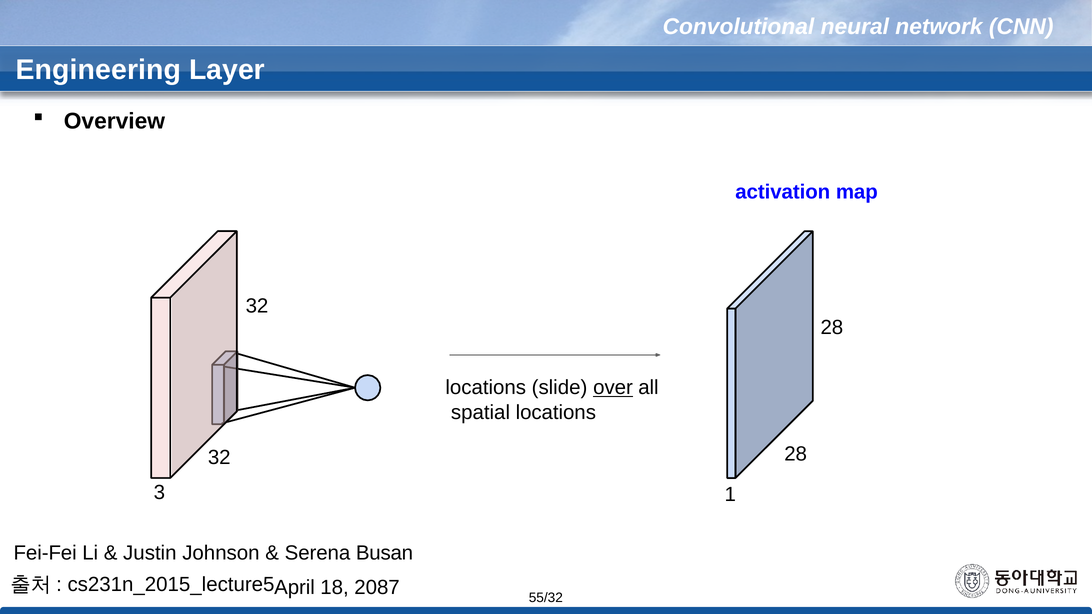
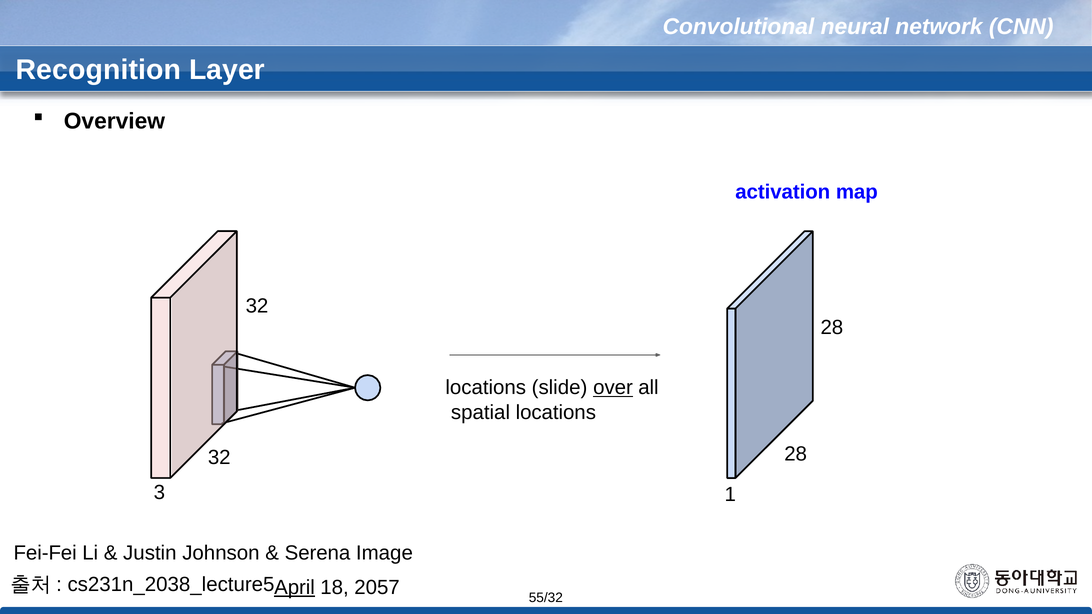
Engineering: Engineering -> Recognition
Busan: Busan -> Image
cs231n_2015_lecture5: cs231n_2015_lecture5 -> cs231n_2038_lecture5
April underline: none -> present
2087: 2087 -> 2057
